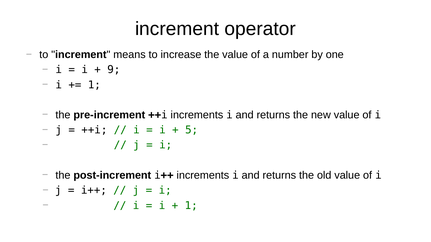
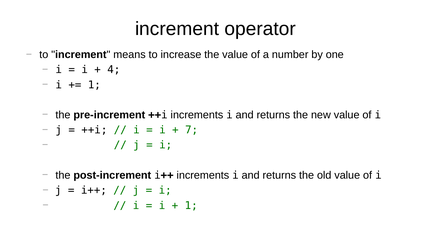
9: 9 -> 4
5: 5 -> 7
